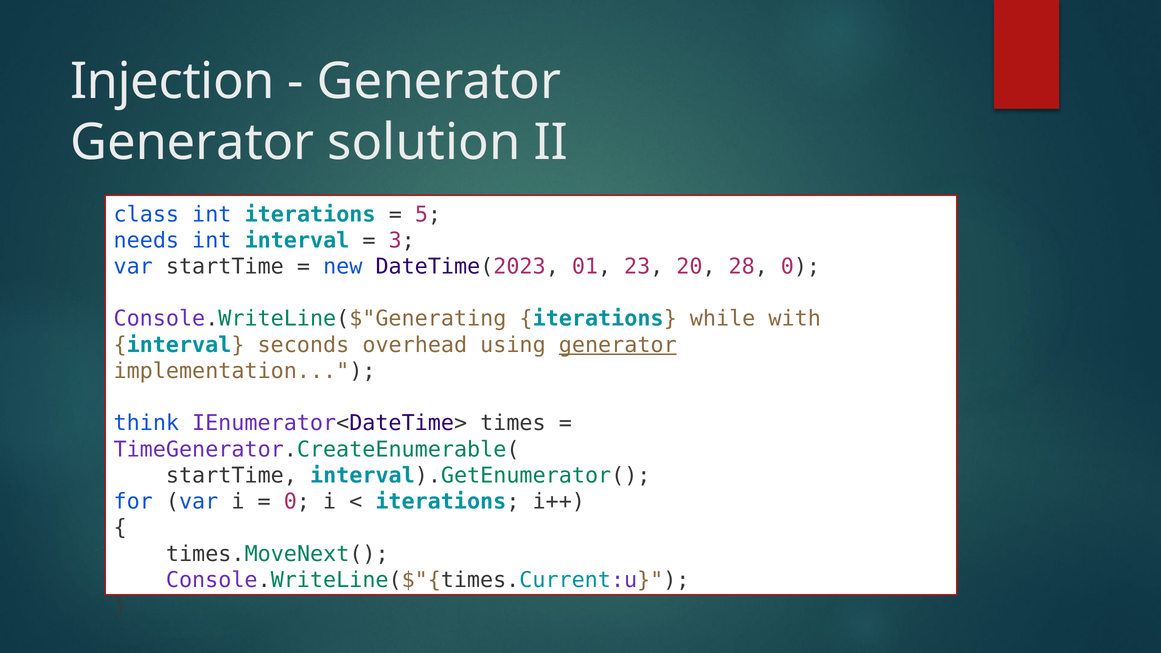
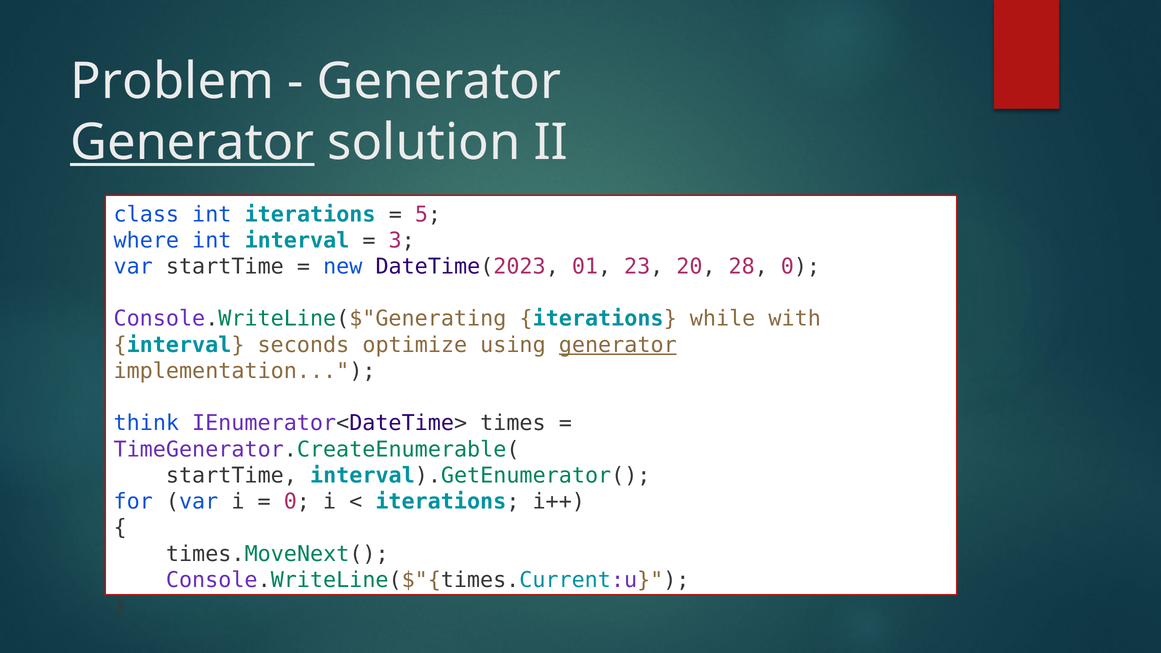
Injection: Injection -> Problem
Generator at (192, 142) underline: none -> present
needs: needs -> where
overhead: overhead -> optimize
